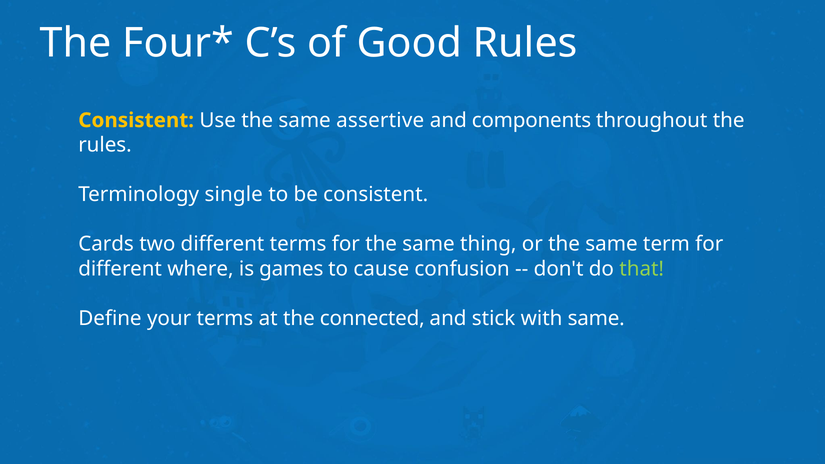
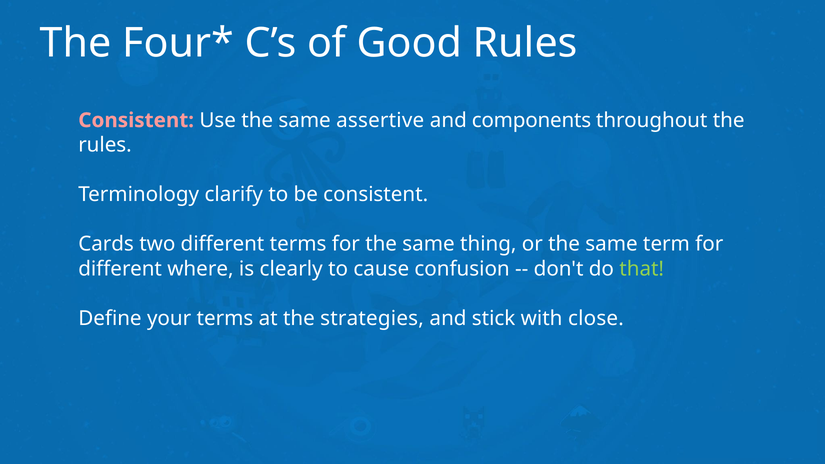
Consistent at (136, 120) colour: yellow -> pink
single: single -> clarify
games: games -> clearly
connected: connected -> strategies
with same: same -> close
